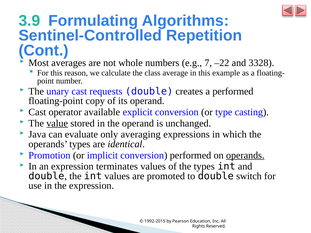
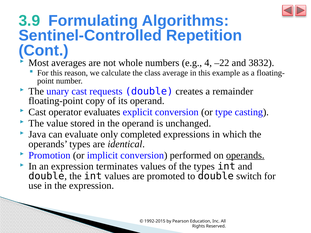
7: 7 -> 4
3328: 3328 -> 3832
a performed: performed -> remainder
available: available -> evaluates
value underline: present -> none
averaging: averaging -> completed
